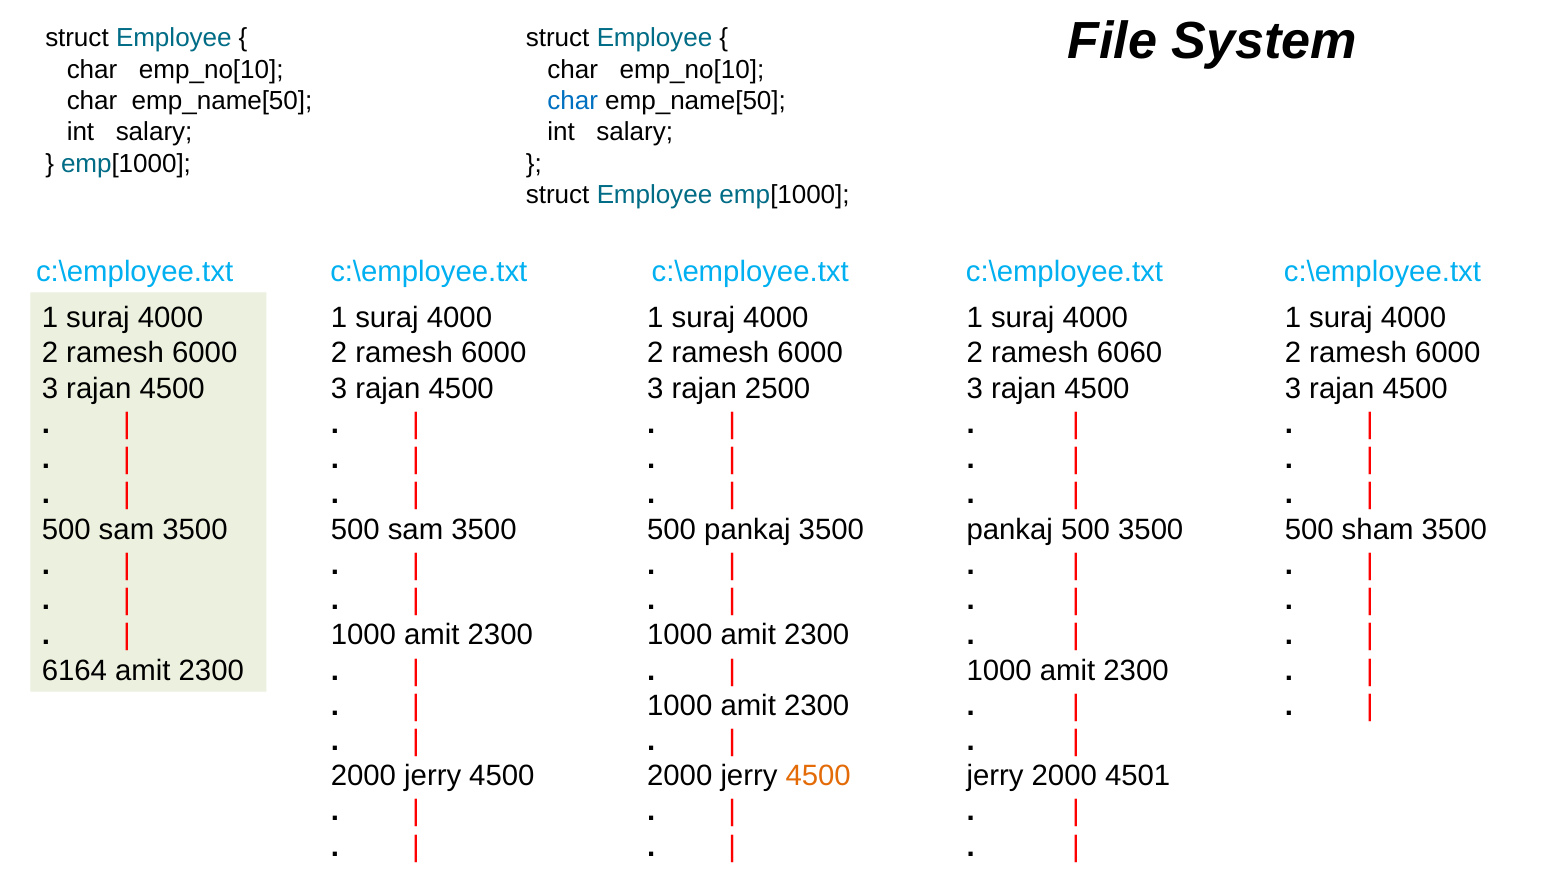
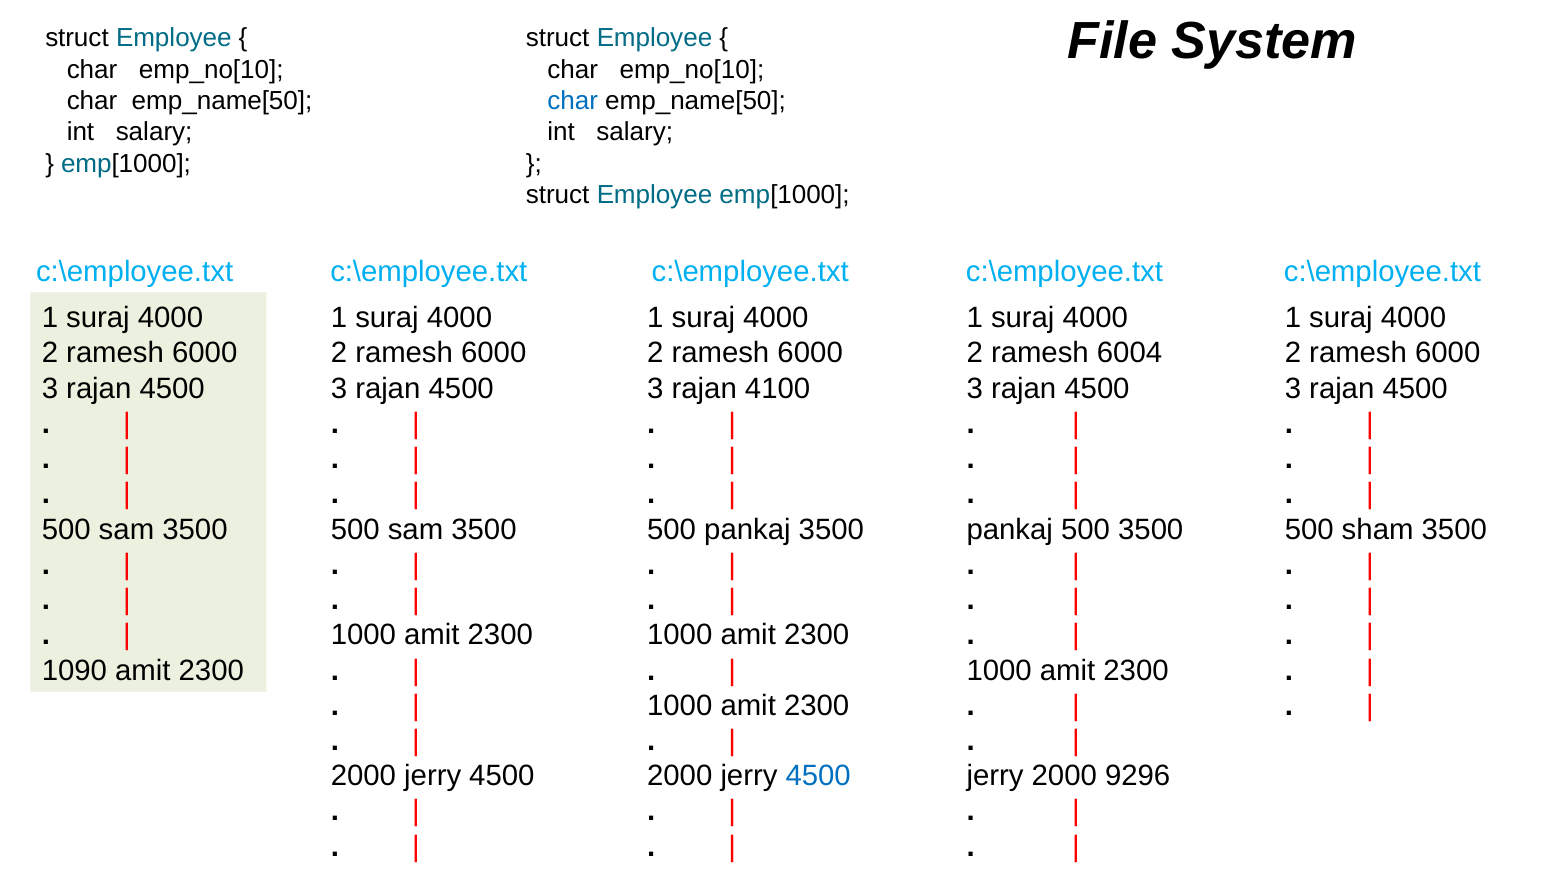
6060: 6060 -> 6004
2500: 2500 -> 4100
6164: 6164 -> 1090
4500 at (818, 776) colour: orange -> blue
4501: 4501 -> 9296
